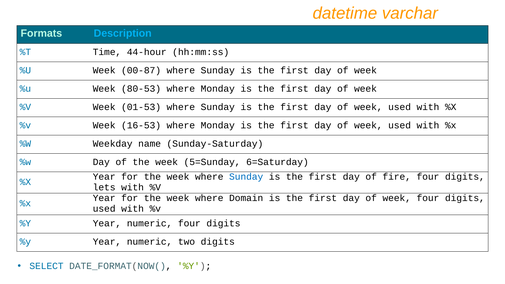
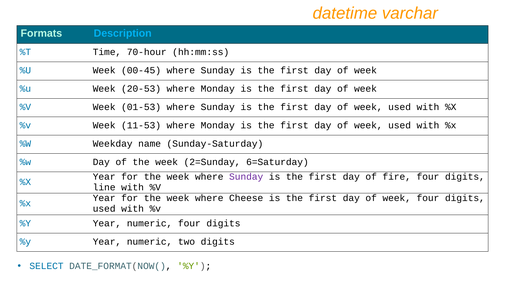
44-hour: 44-hour -> 70-hour
00-87: 00-87 -> 00-45
80-53: 80-53 -> 20-53
16-53: 16-53 -> 11-53
5=Sunday: 5=Sunday -> 2=Sunday
Sunday at (246, 177) colour: blue -> purple
lets: lets -> line
Domain: Domain -> Cheese
